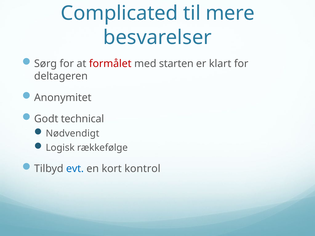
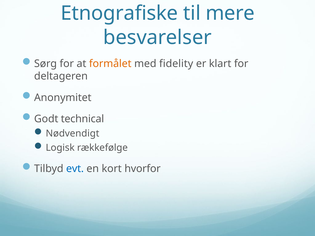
Complicated: Complicated -> Etnografiske
formålet colour: red -> orange
starten: starten -> fidelity
kontrol: kontrol -> hvorfor
